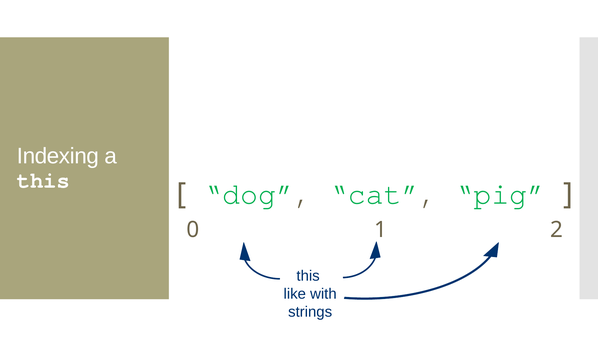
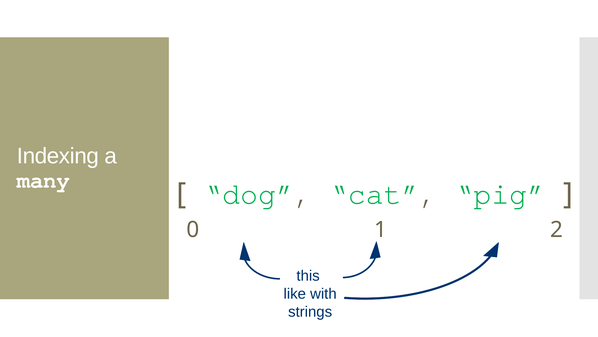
this at (43, 180): this -> many
